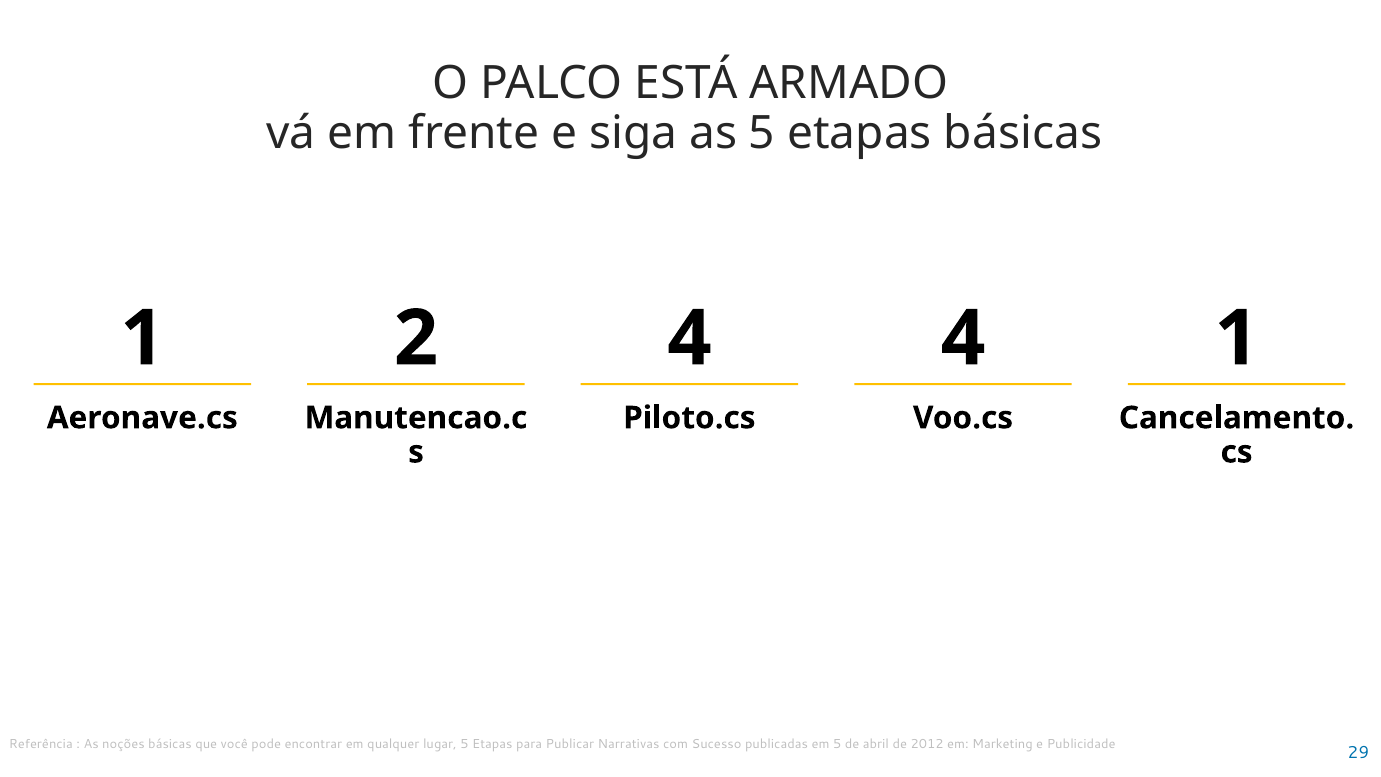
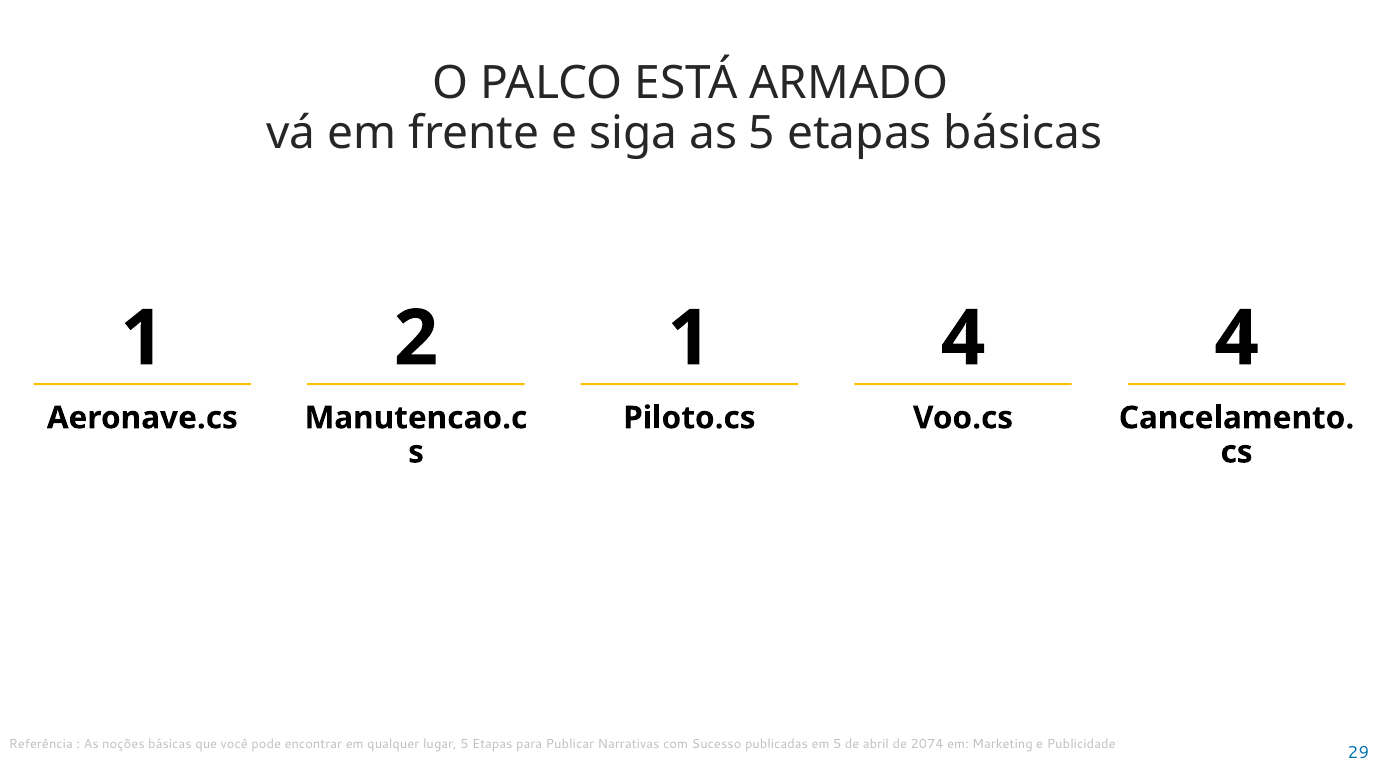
2 4: 4 -> 1
4 1: 1 -> 4
2012: 2012 -> 2074
